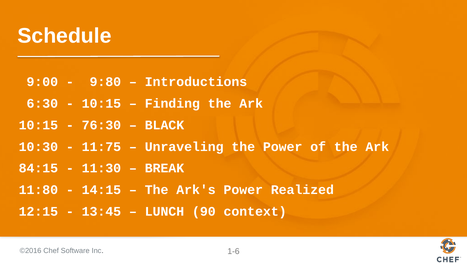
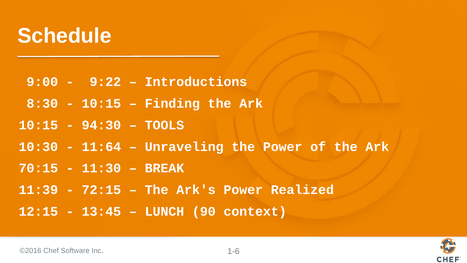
9:80: 9:80 -> 9:22
6:30: 6:30 -> 8:30
76:30: 76:30 -> 94:30
BLACK: BLACK -> TOOLS
11:75: 11:75 -> 11:64
84:15: 84:15 -> 70:15
11:80: 11:80 -> 11:39
14:15: 14:15 -> 72:15
